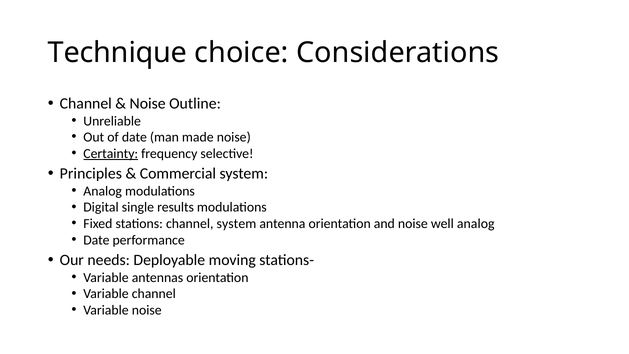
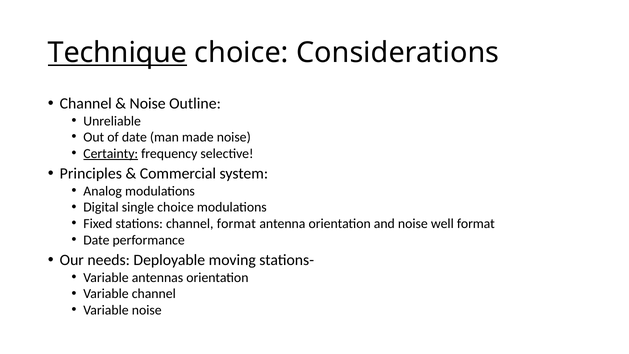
Technique underline: none -> present
single results: results -> choice
channel system: system -> format
well analog: analog -> format
